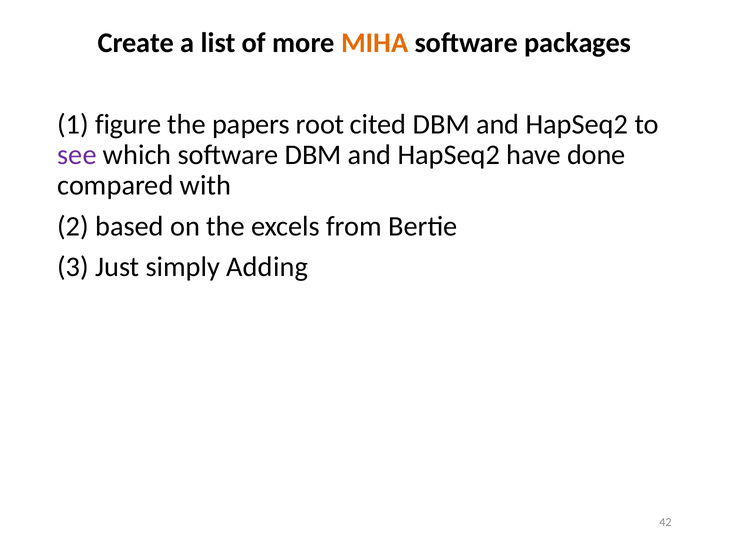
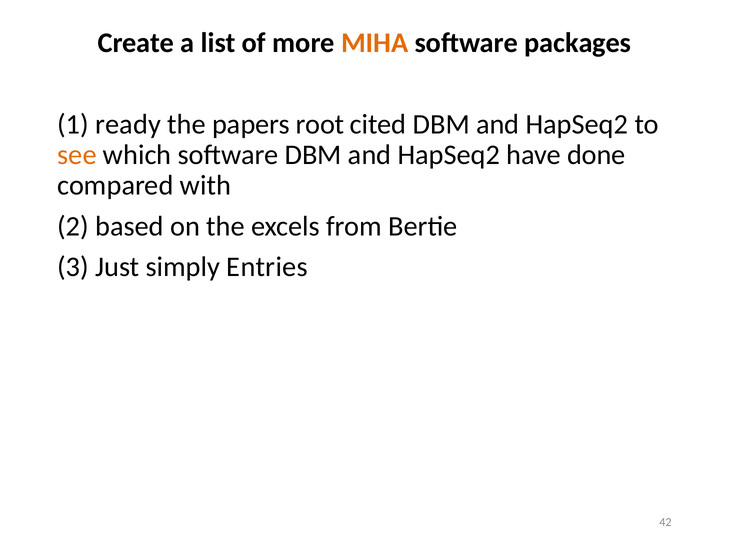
figure: figure -> ready
see colour: purple -> orange
Adding: Adding -> Entries
